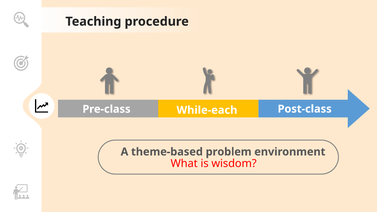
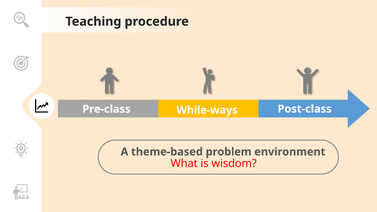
While-each: While-each -> While-ways
